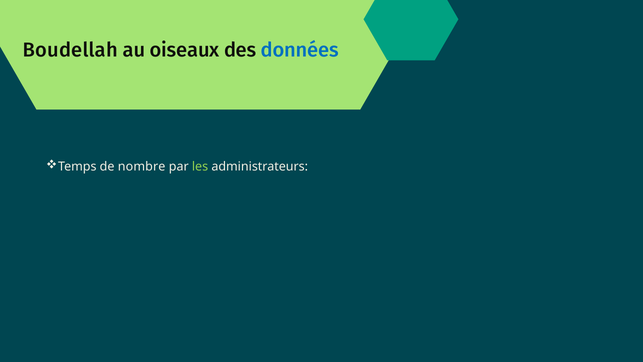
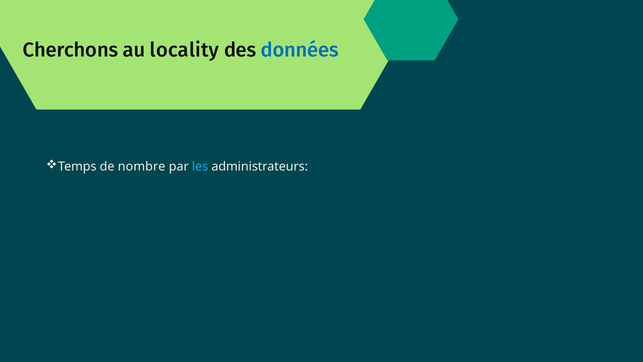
Boudellah: Boudellah -> Cherchons
oiseaux: oiseaux -> locality
les colour: light green -> light blue
